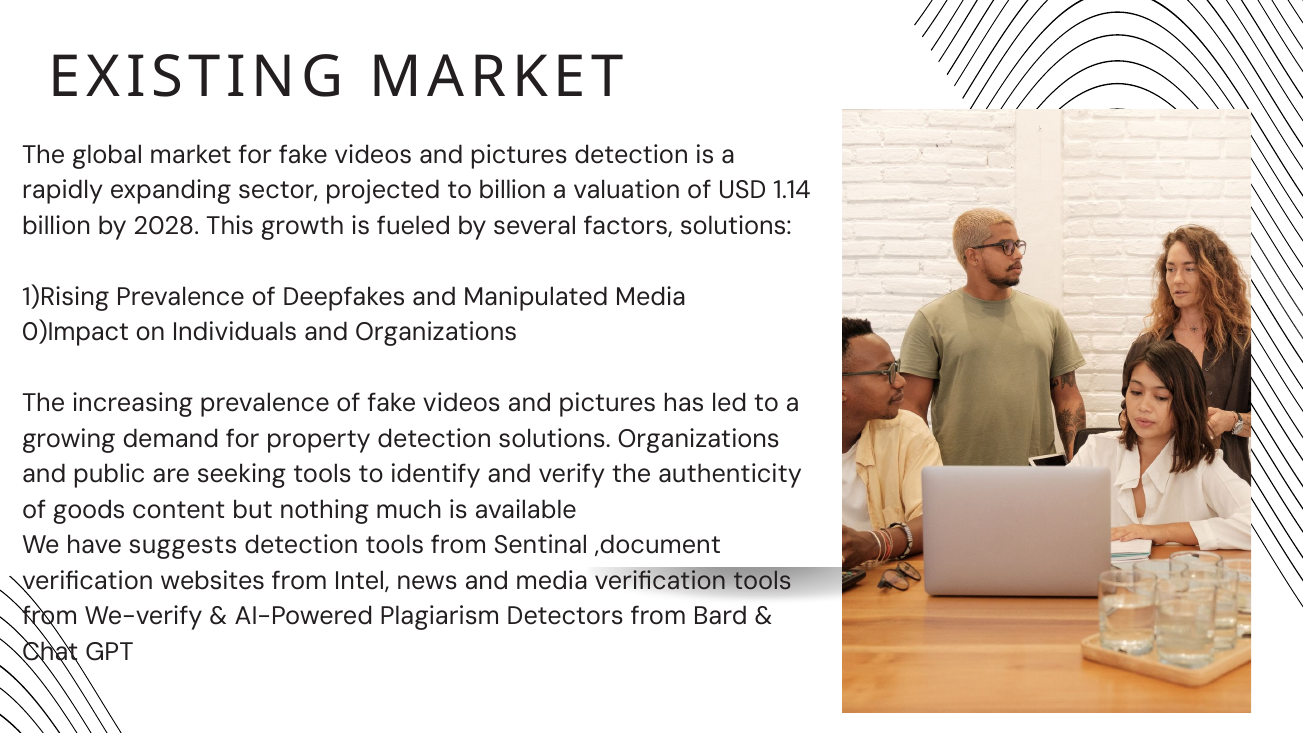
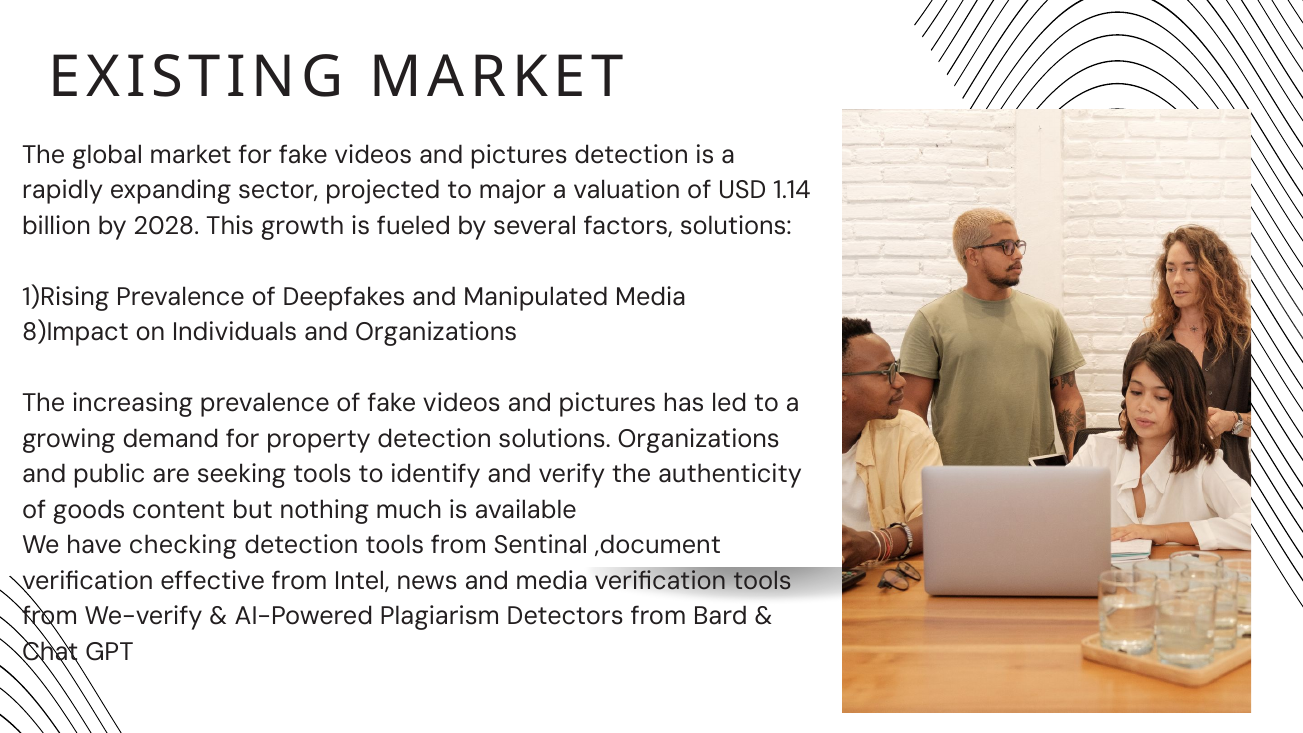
to billion: billion -> major
0)Impact: 0)Impact -> 8)Impact
suggests: suggests -> checking
websites: websites -> effective
